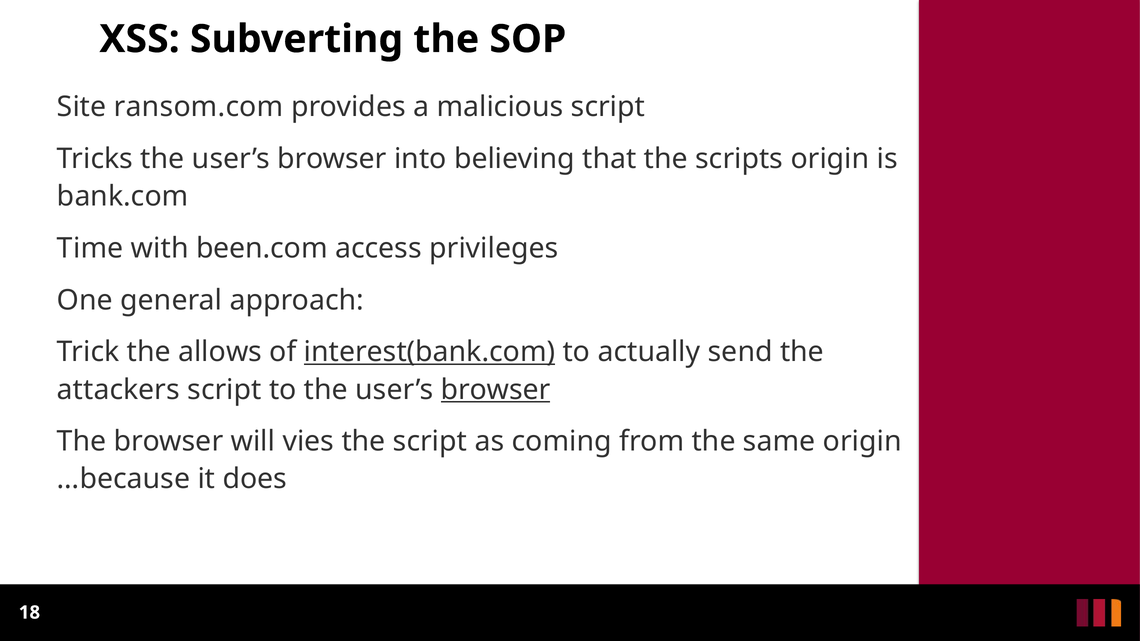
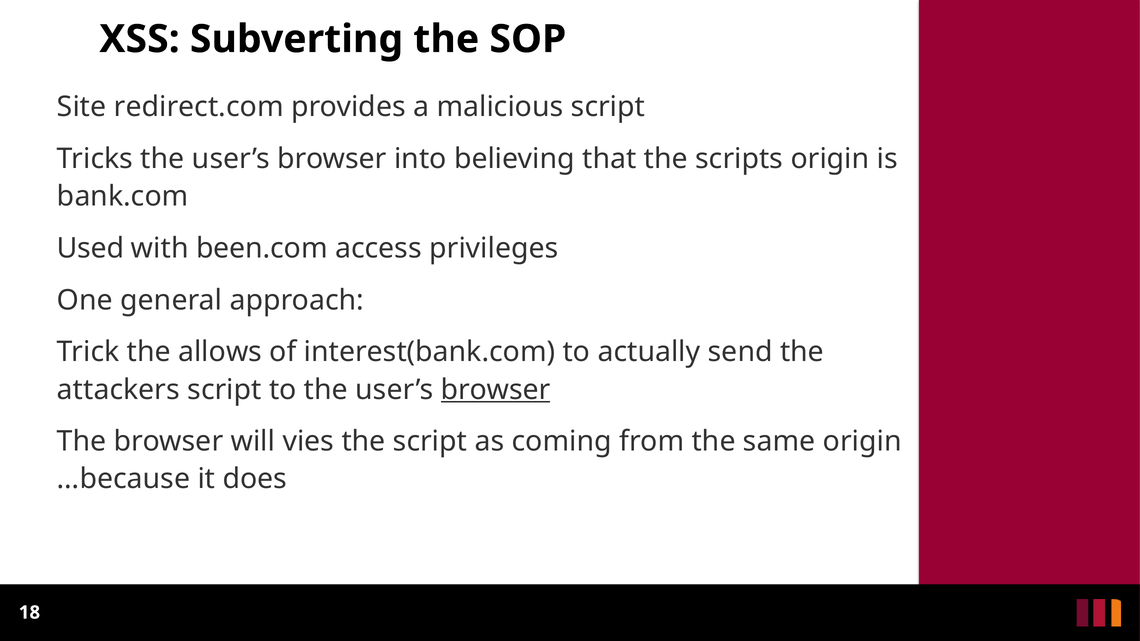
ransom.com: ransom.com -> redirect.com
Time: Time -> Used
interest(bank.com underline: present -> none
